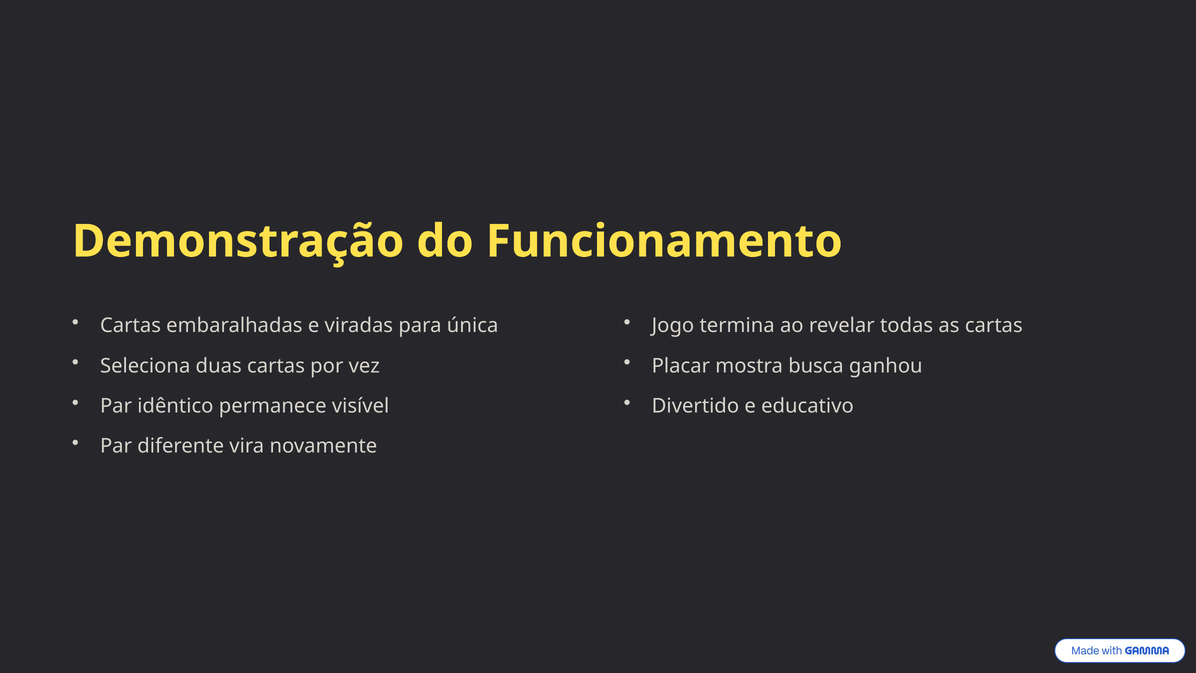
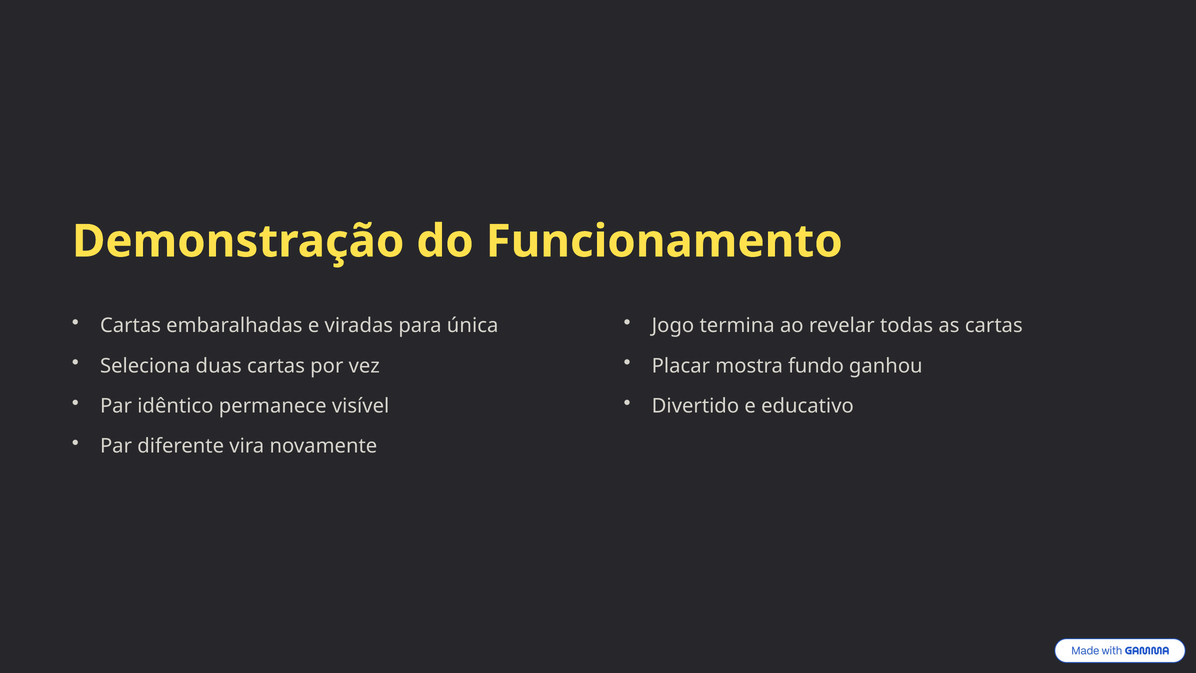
busca: busca -> fundo
